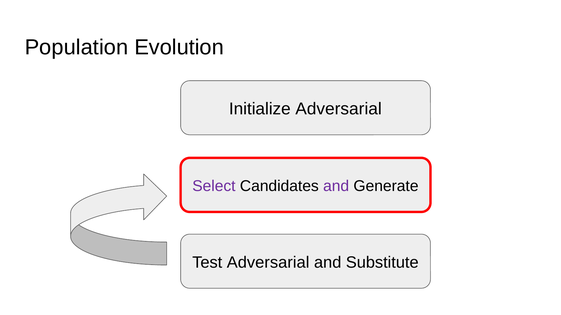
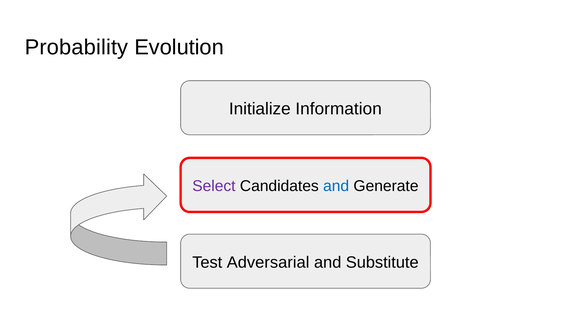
Population: Population -> Probability
Initialize Adversarial: Adversarial -> Information
and at (336, 186) colour: purple -> blue
